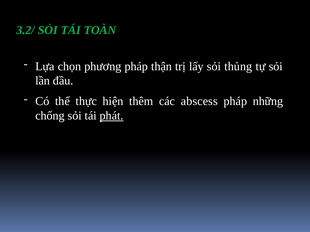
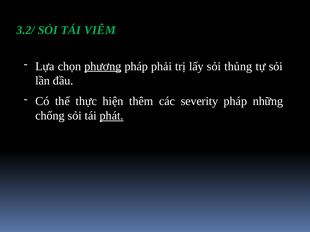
TOÀN: TOÀN -> VIÊM
phương underline: none -> present
thận: thận -> phải
abscess: abscess -> severity
